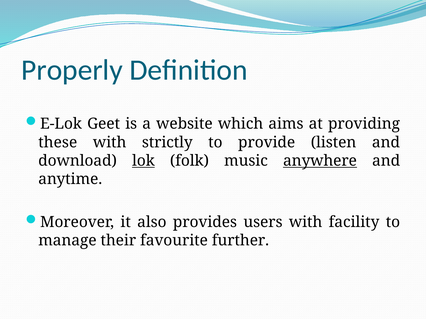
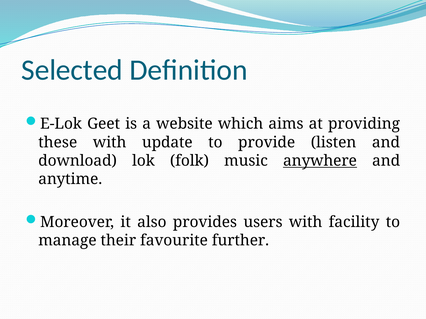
Properly: Properly -> Selected
strictly: strictly -> update
lok underline: present -> none
